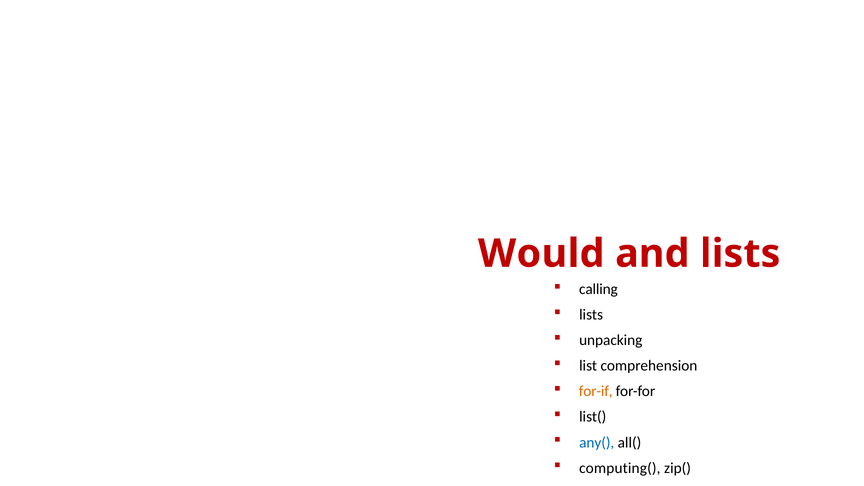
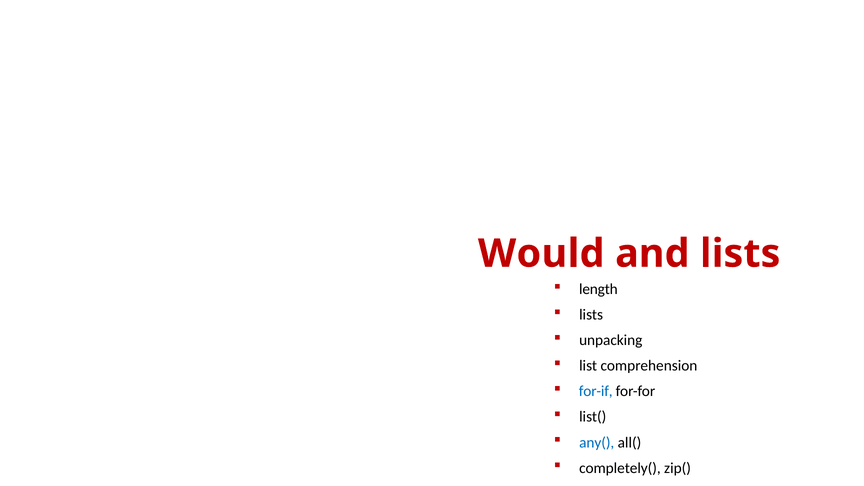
calling: calling -> length
for-if colour: orange -> blue
computing(: computing( -> completely(
